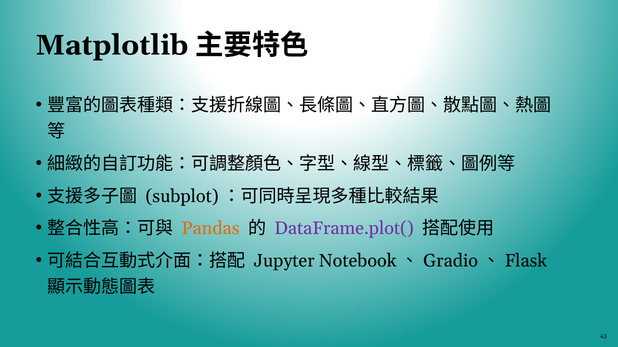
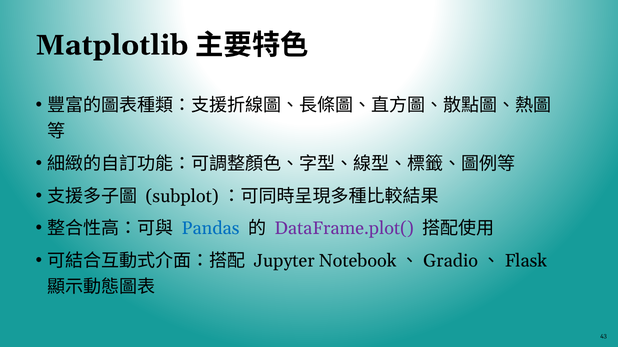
Pandas colour: orange -> blue
